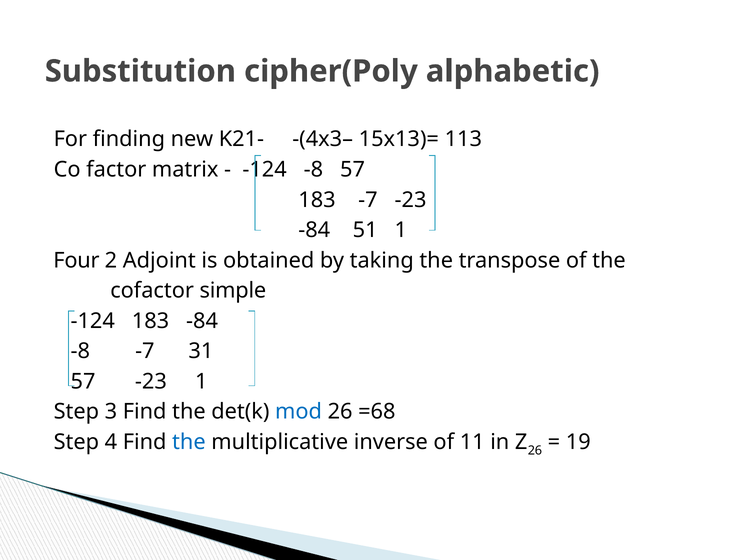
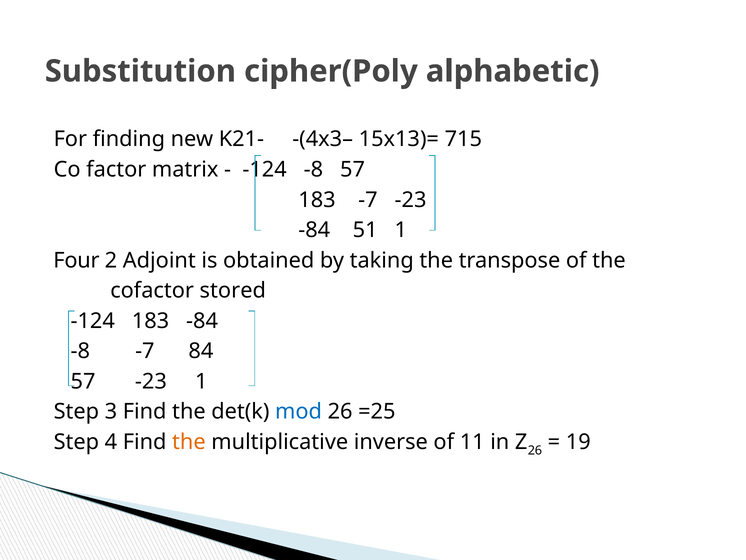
113: 113 -> 715
simple: simple -> stored
31: 31 -> 84
=68: =68 -> =25
the at (189, 442) colour: blue -> orange
